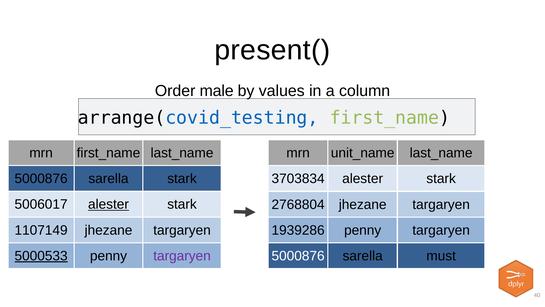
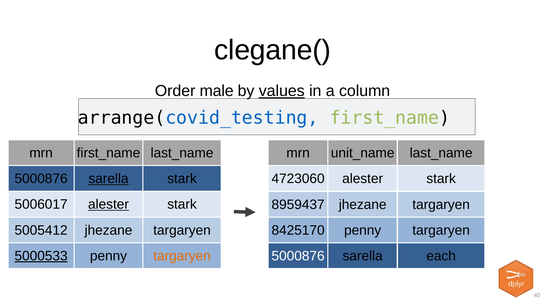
present(: present( -> clegane(
values underline: none -> present
sarella at (108, 178) underline: none -> present
3703834: 3703834 -> 4723060
2768804: 2768804 -> 8959437
1107149: 1107149 -> 5005412
1939286: 1939286 -> 8425170
targaryen at (182, 256) colour: purple -> orange
must: must -> each
